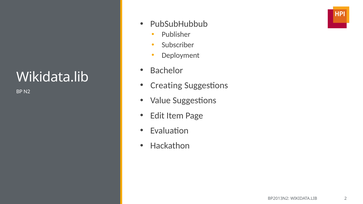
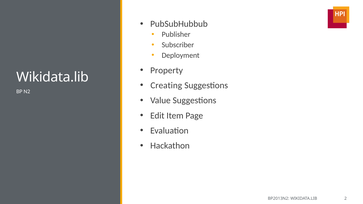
Bachelor: Bachelor -> Property
